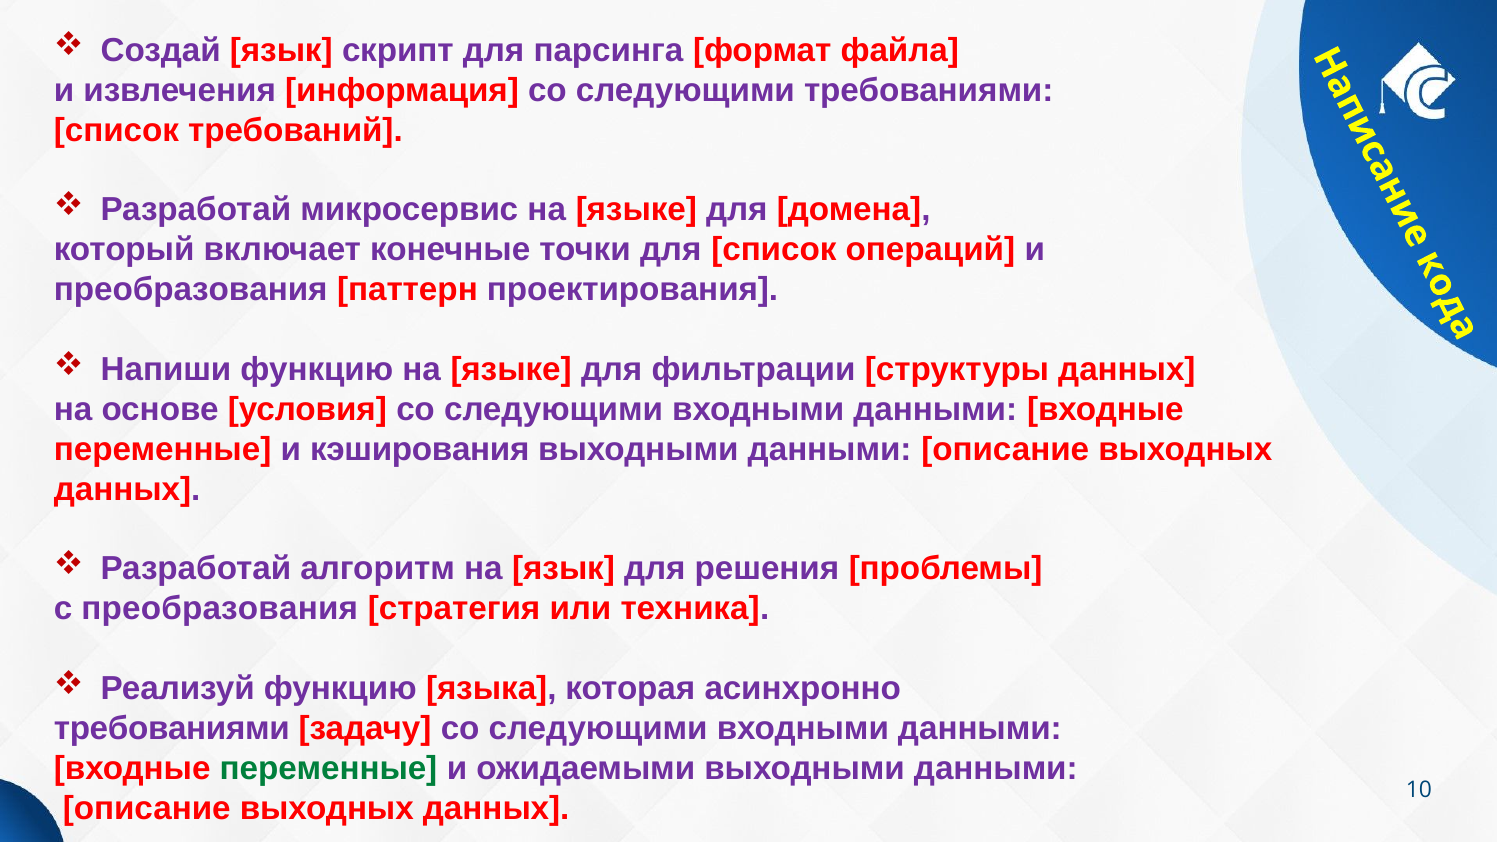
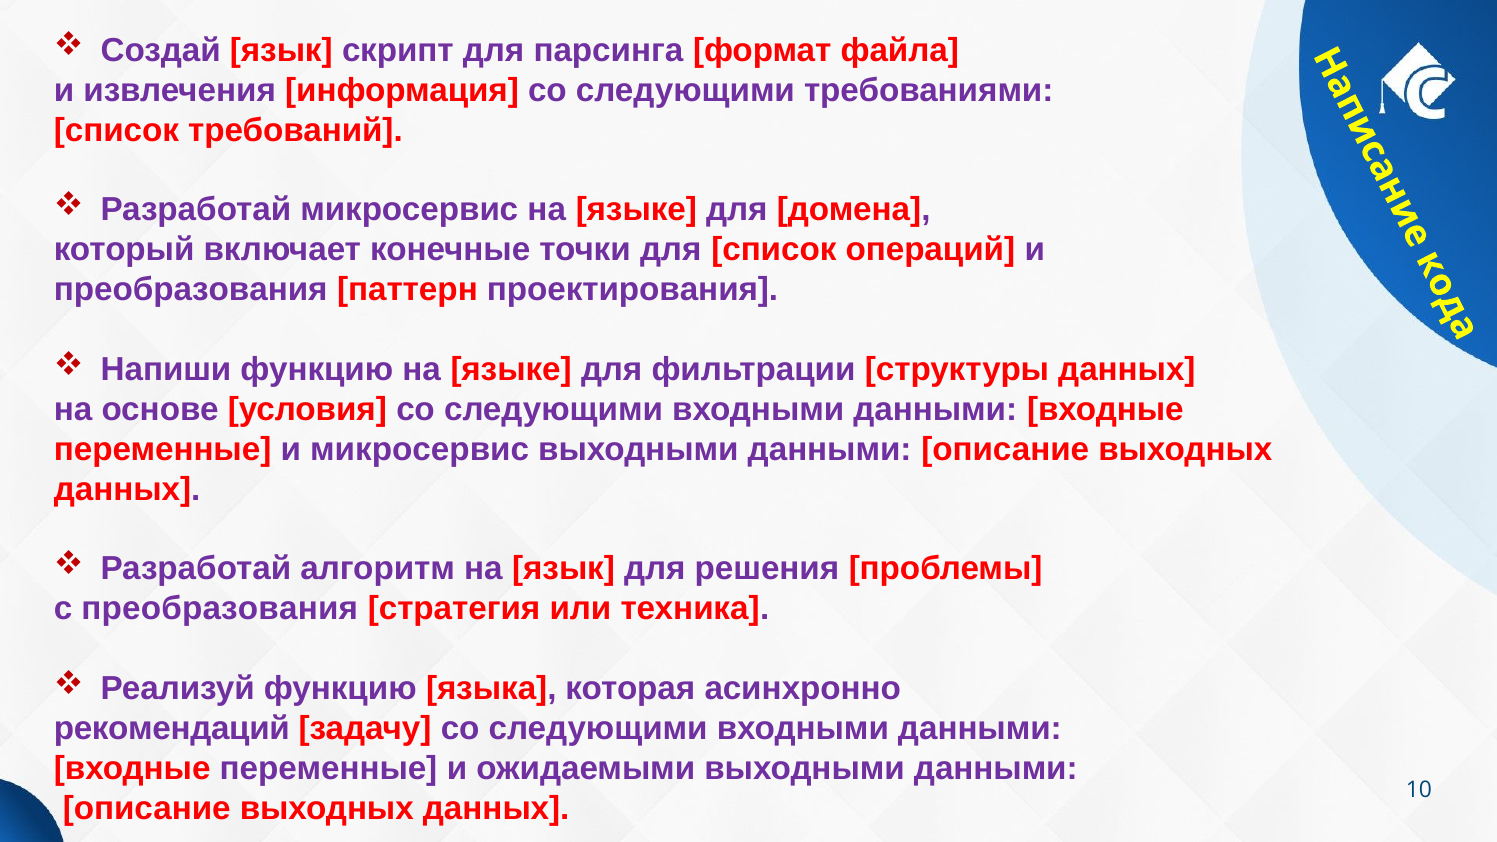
и кэширования: кэширования -> микросервис
требованиями at (172, 729): требованиями -> рекомендаций
переменные at (328, 769) colour: green -> purple
